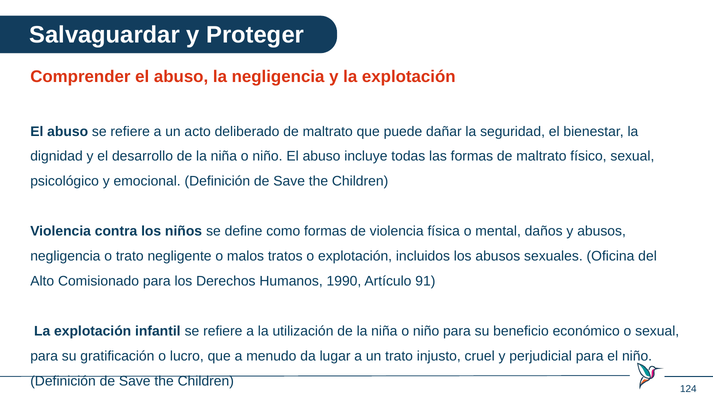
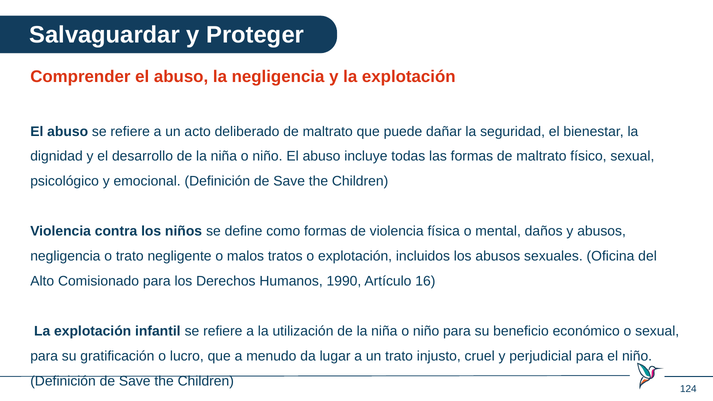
91: 91 -> 16
